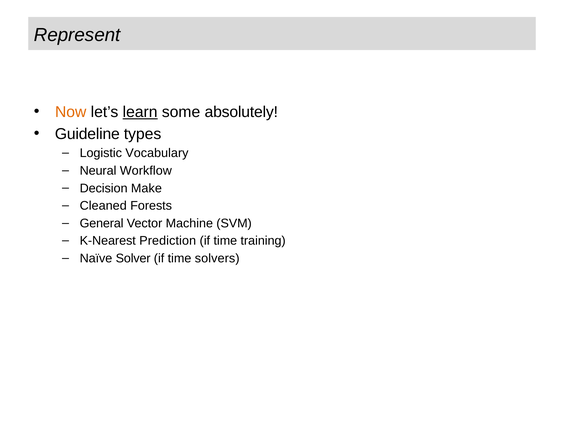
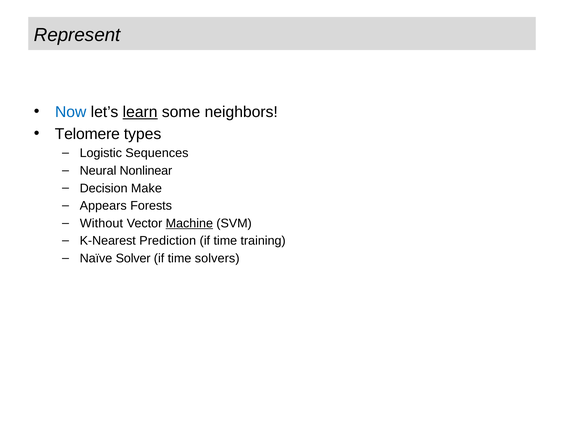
Now colour: orange -> blue
absolutely: absolutely -> neighbors
Guideline: Guideline -> Telomere
Vocabulary: Vocabulary -> Sequences
Workflow: Workflow -> Nonlinear
Cleaned: Cleaned -> Appears
General: General -> Without
Machine underline: none -> present
